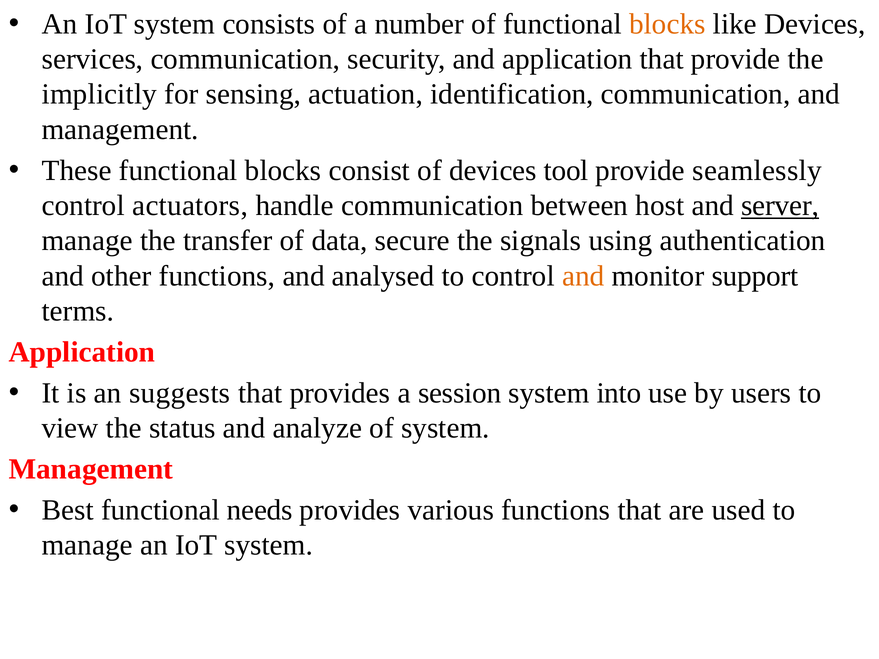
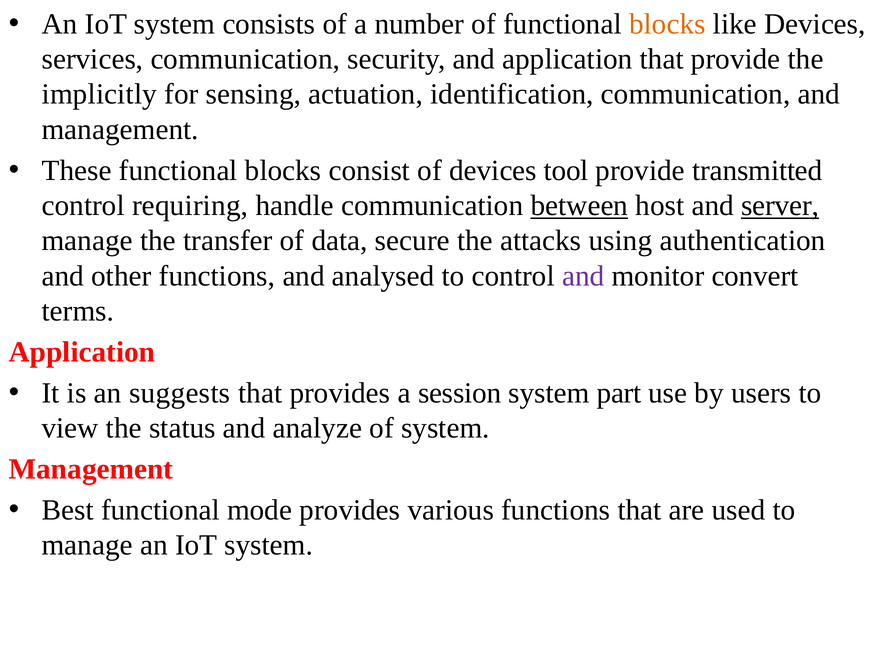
seamlessly: seamlessly -> transmitted
actuators: actuators -> requiring
between underline: none -> present
signals: signals -> attacks
and at (583, 276) colour: orange -> purple
support: support -> convert
into: into -> part
needs: needs -> mode
